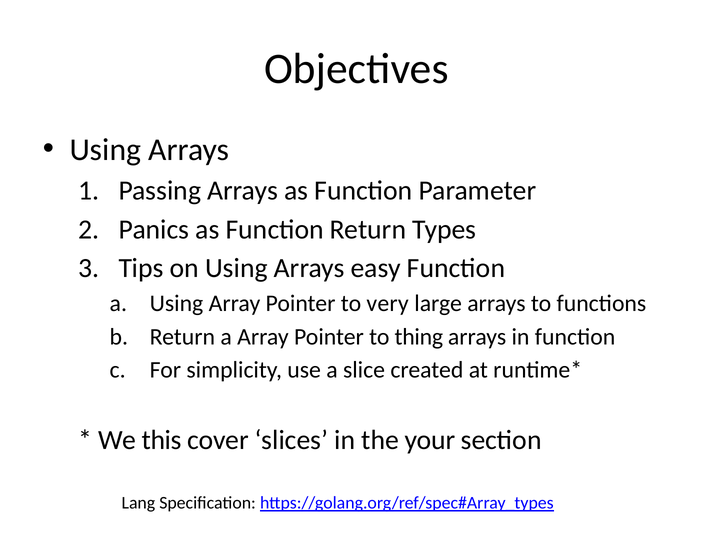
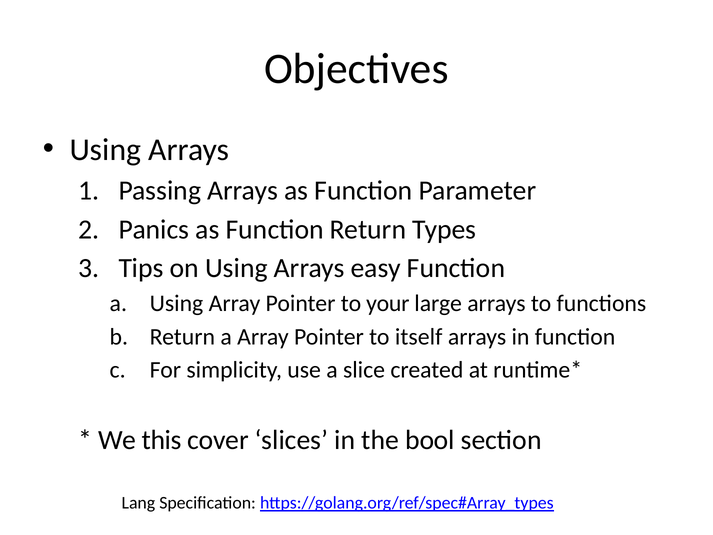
very: very -> your
thing: thing -> itself
your: your -> bool
